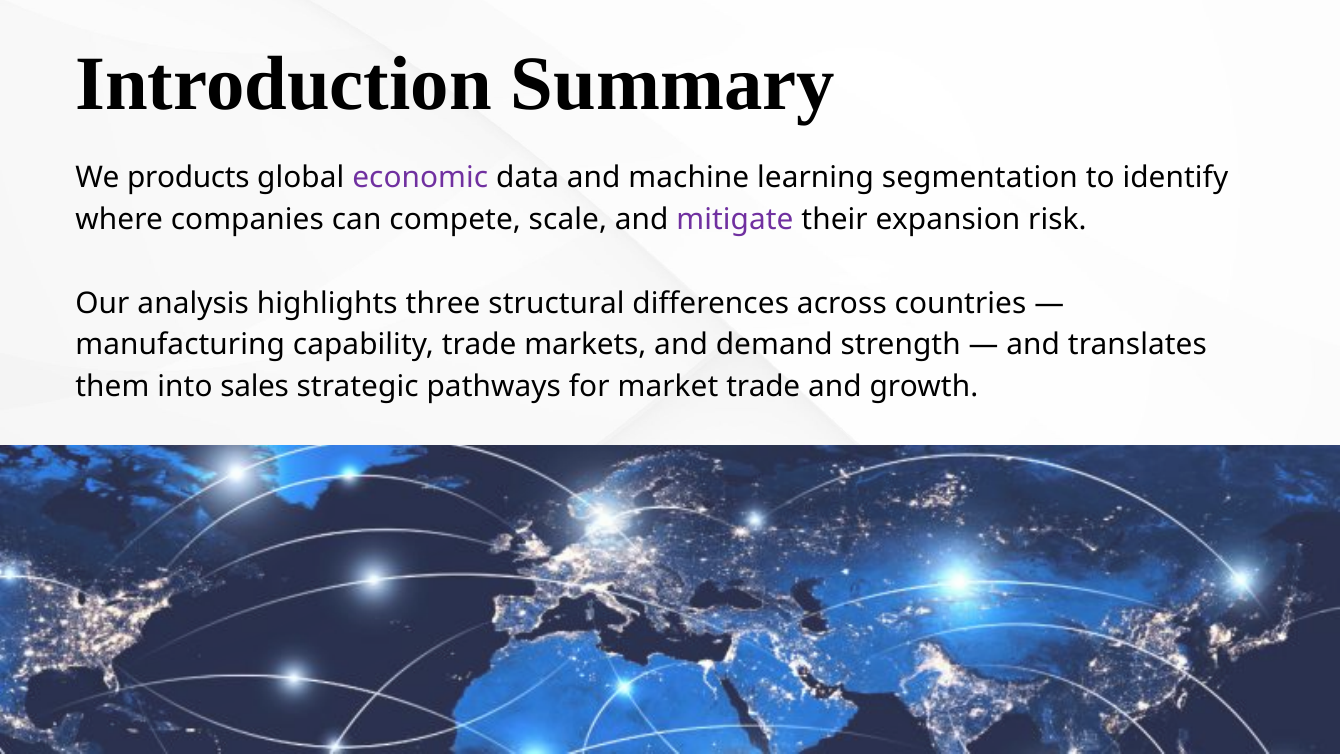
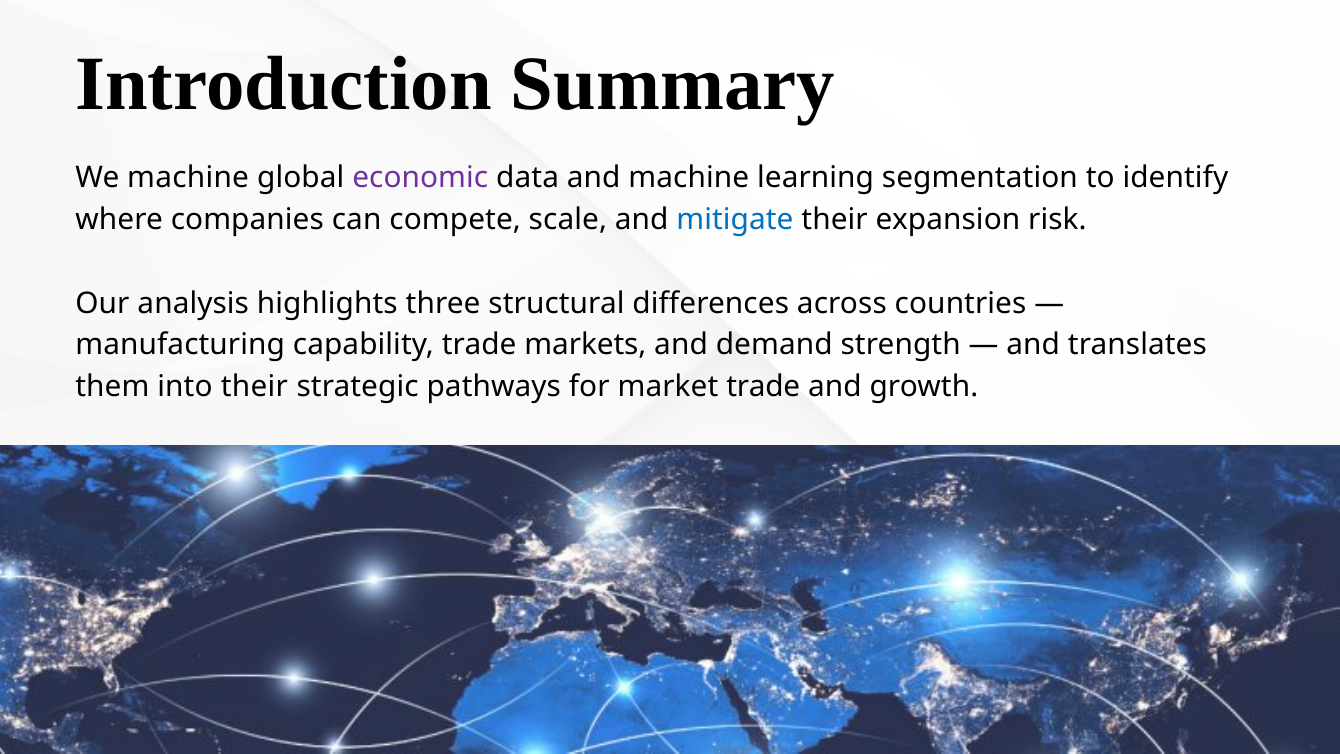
We products: products -> machine
mitigate colour: purple -> blue
into sales: sales -> their
